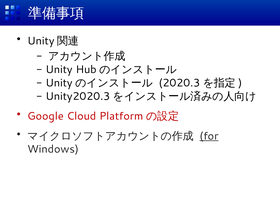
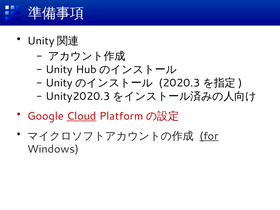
Cloud underline: none -> present
